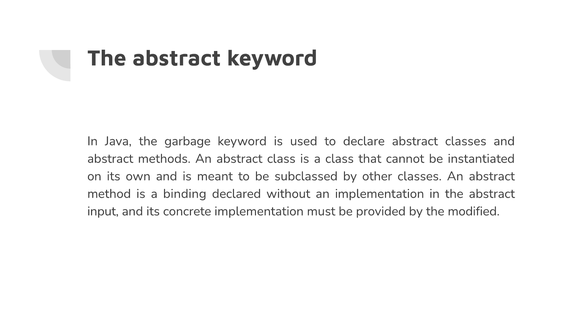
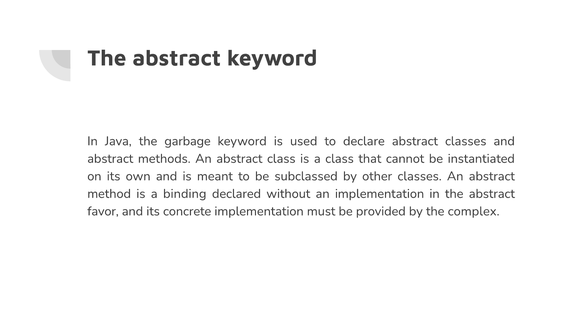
input: input -> favor
modified: modified -> complex
